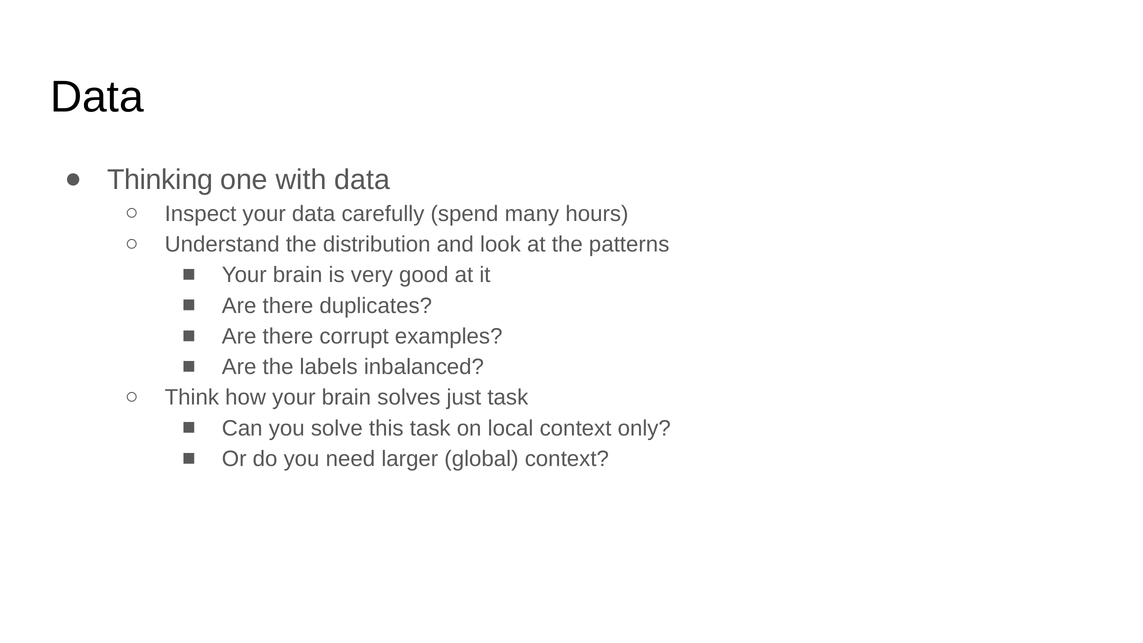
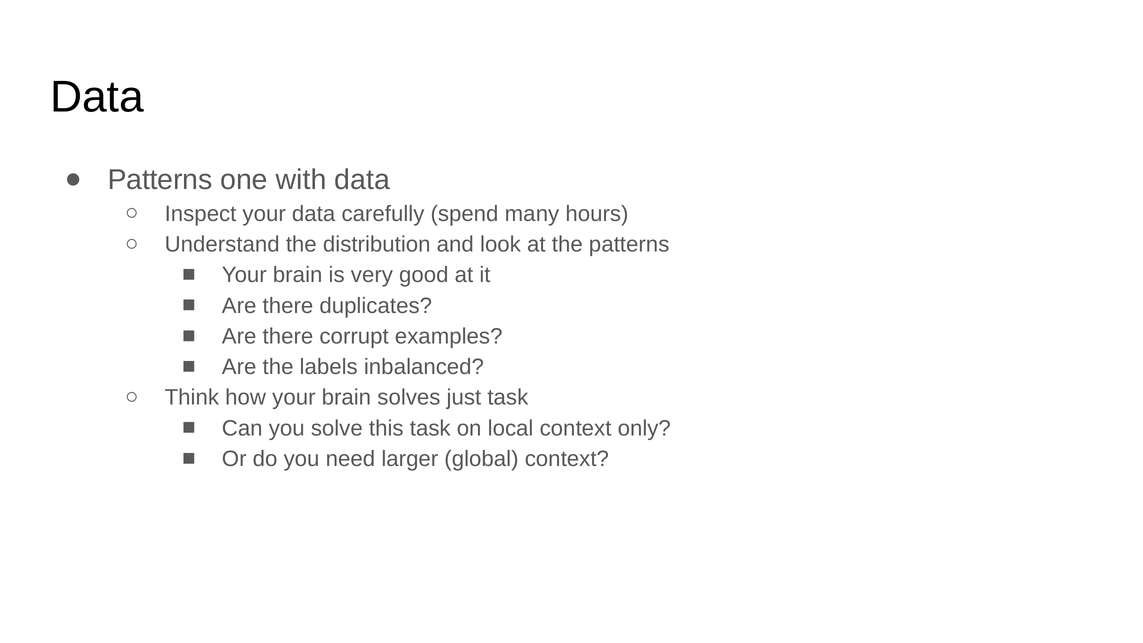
Thinking at (160, 180): Thinking -> Patterns
